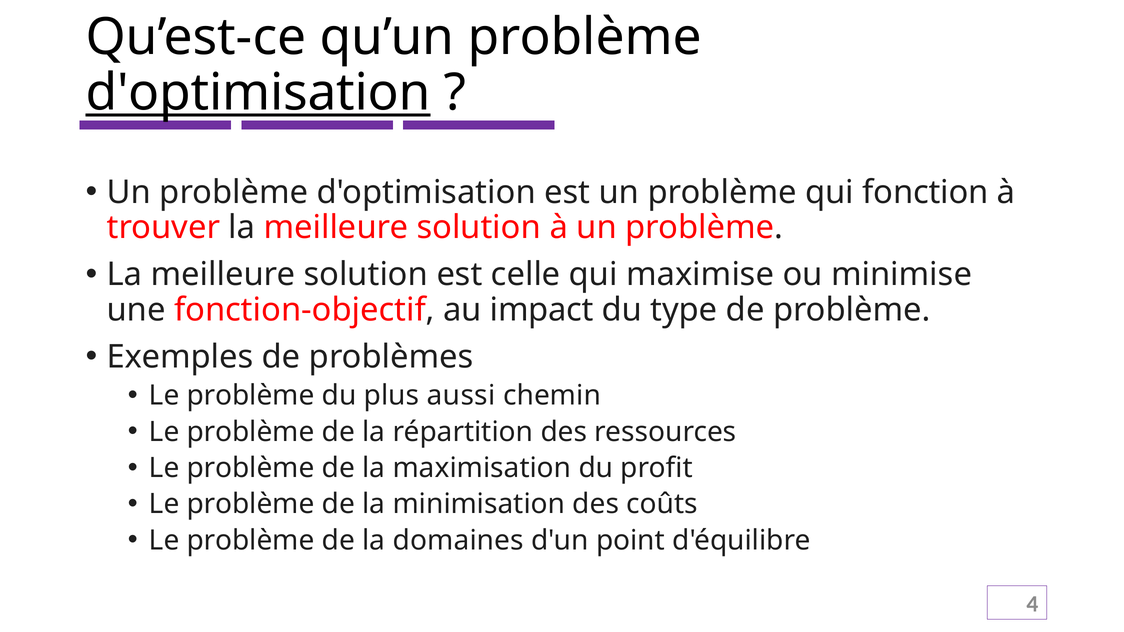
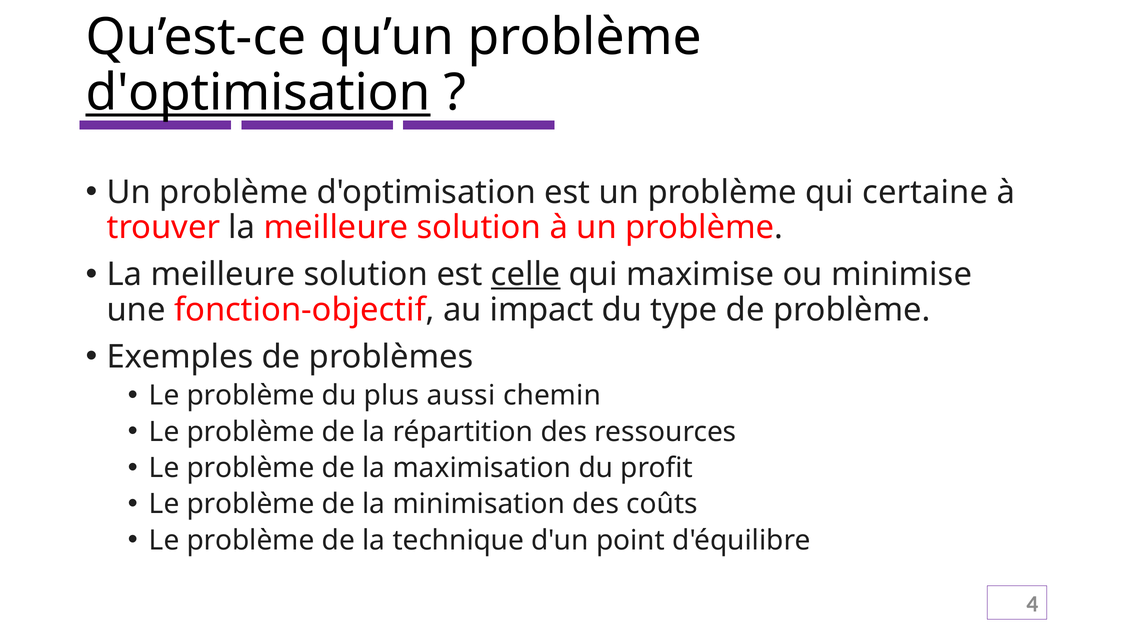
fonction: fonction -> certaine
celle underline: none -> present
domaines: domaines -> technique
